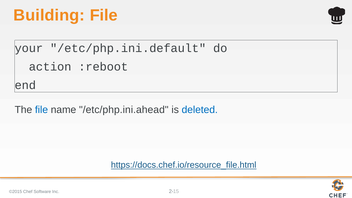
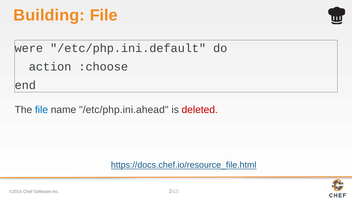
your: your -> were
:reboot: :reboot -> :choose
deleted colour: blue -> red
